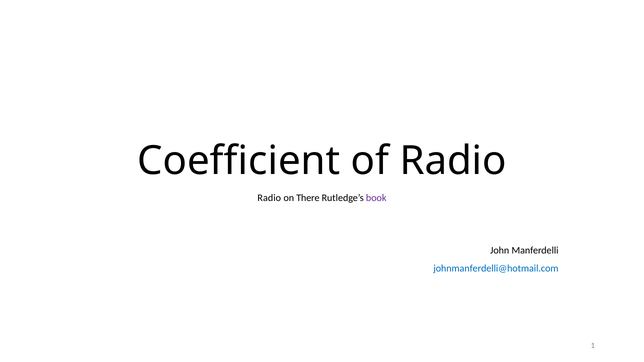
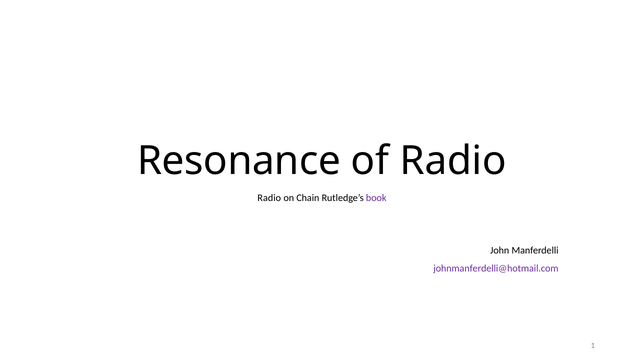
Coefficient: Coefficient -> Resonance
There: There -> Chain
johnmanferdelli@hotmail.com colour: blue -> purple
